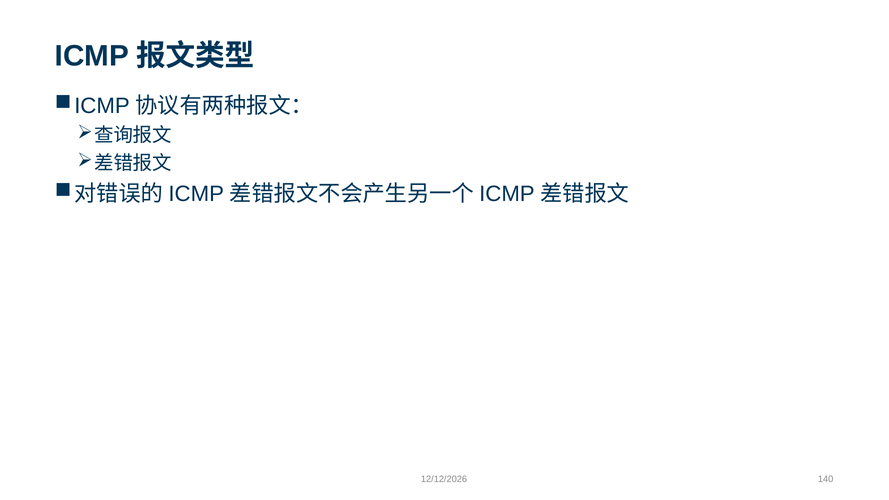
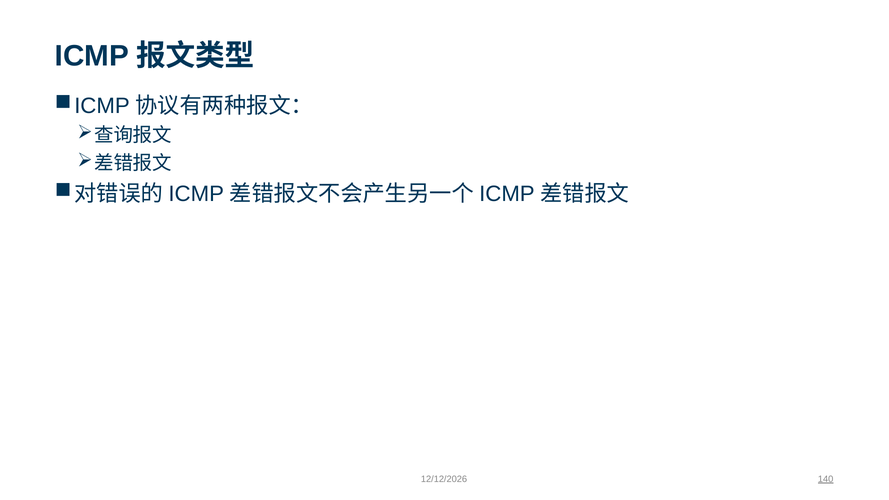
140 underline: none -> present
